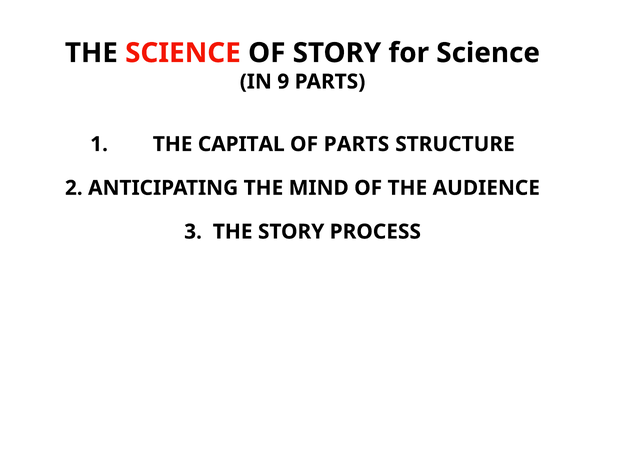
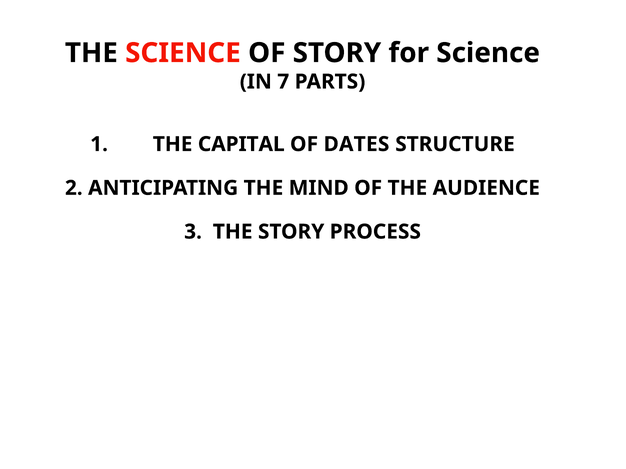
9: 9 -> 7
OF PARTS: PARTS -> DATES
